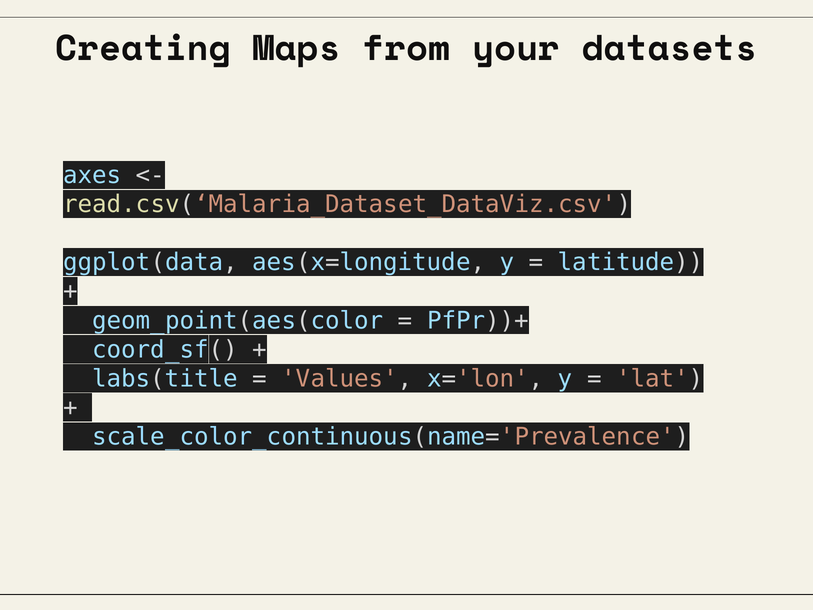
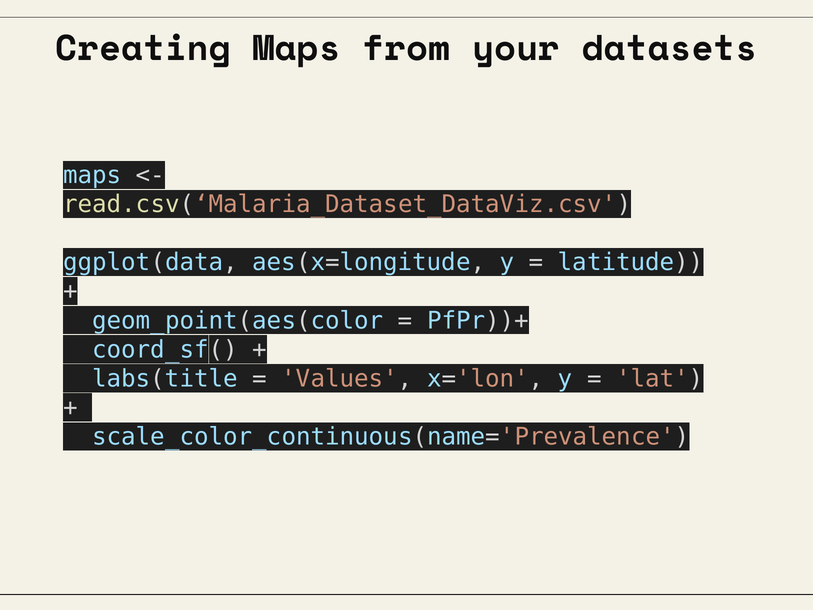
axes at (92, 175): axes -> maps
